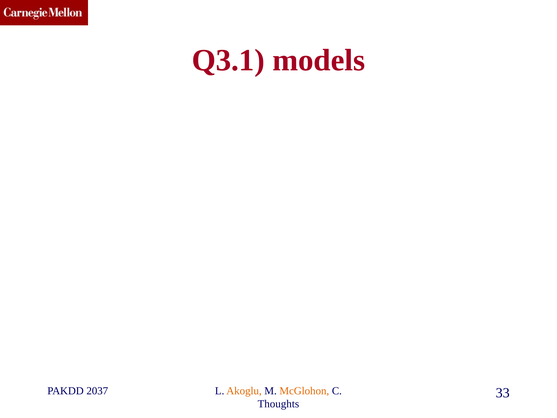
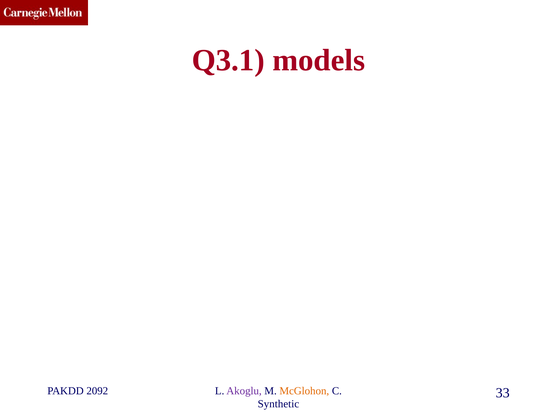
2037: 2037 -> 2092
Akoglu colour: orange -> purple
Thoughts: Thoughts -> Synthetic
